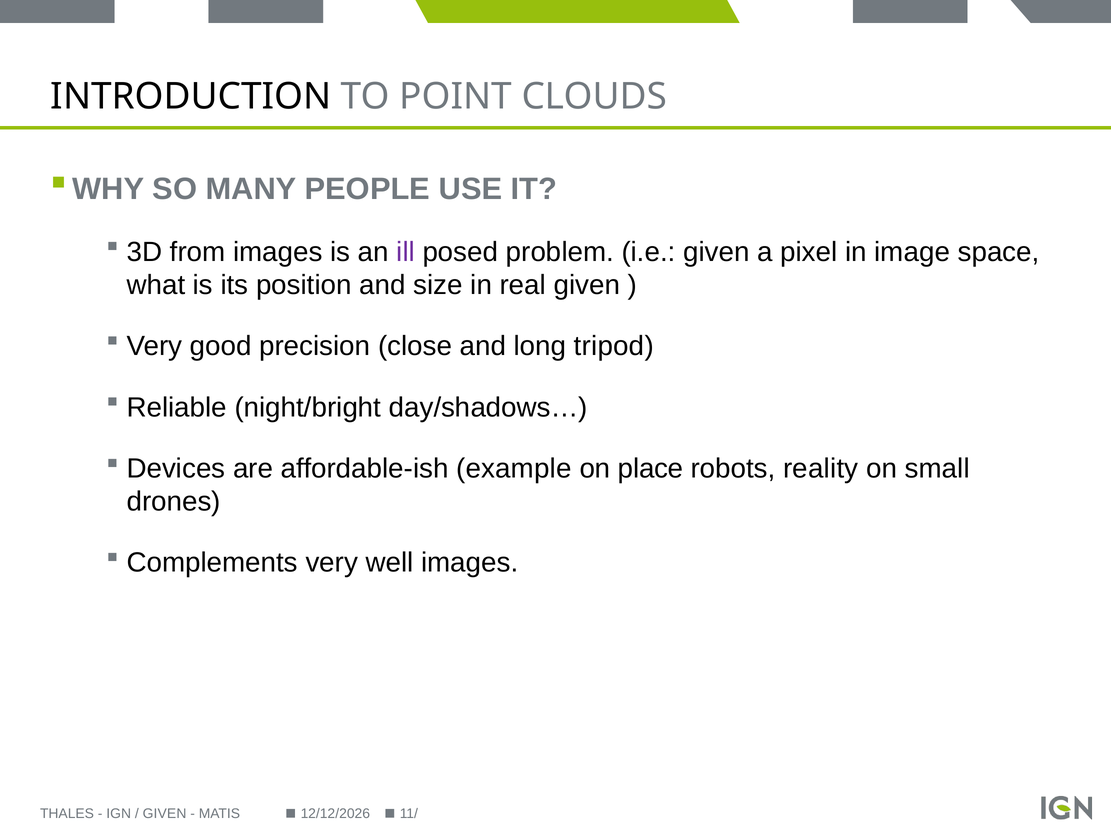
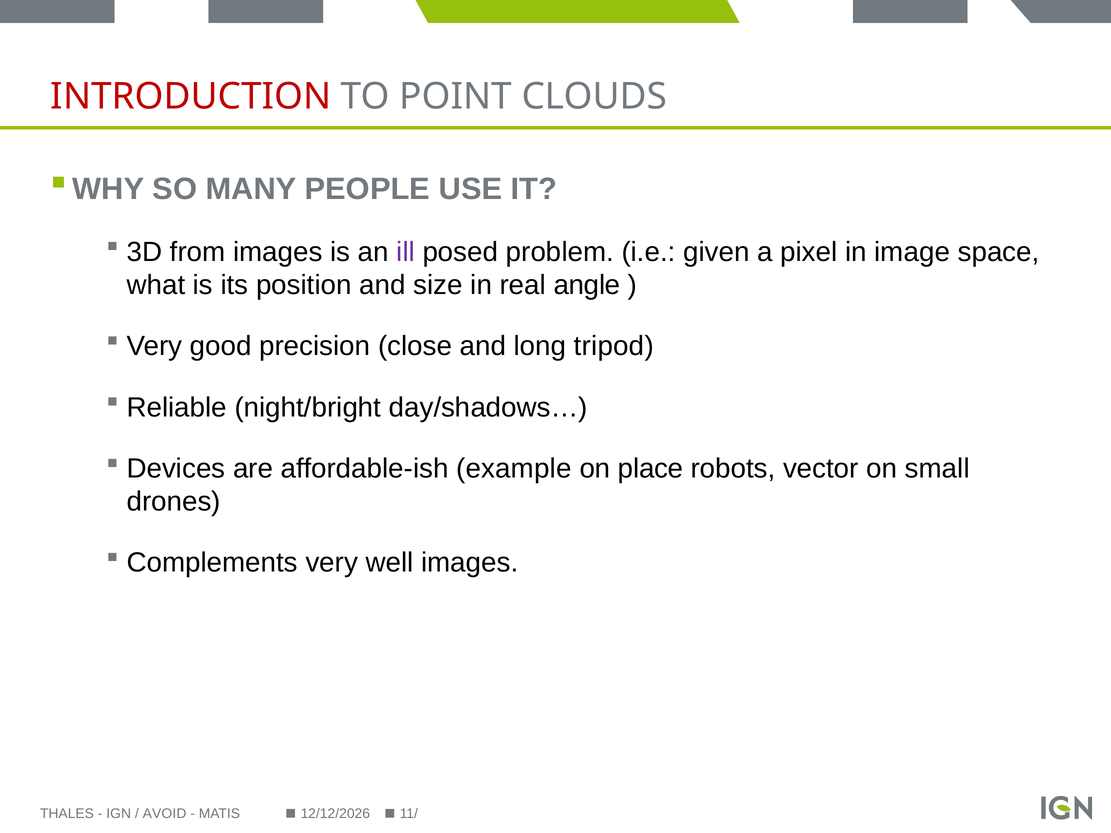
INTRODUCTION colour: black -> red
real given: given -> angle
reality: reality -> vector
GIVEN at (165, 814): GIVEN -> AVOID
